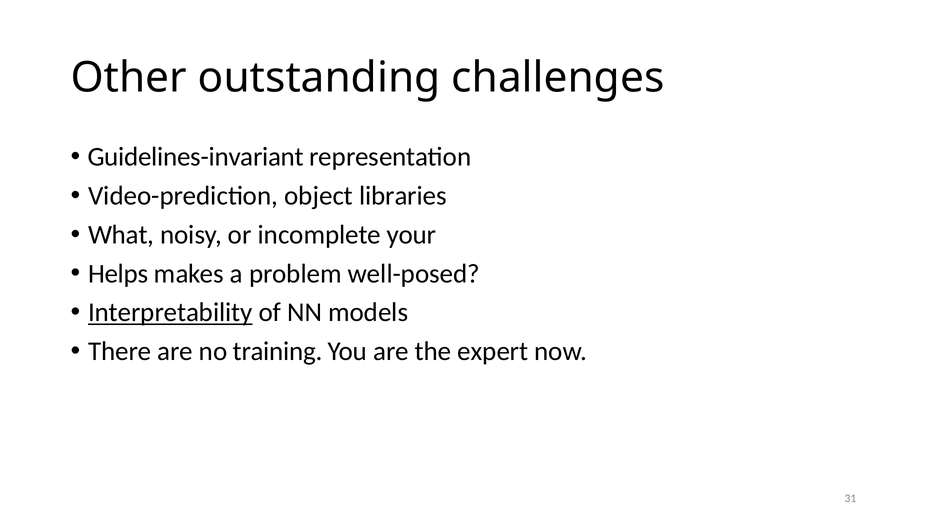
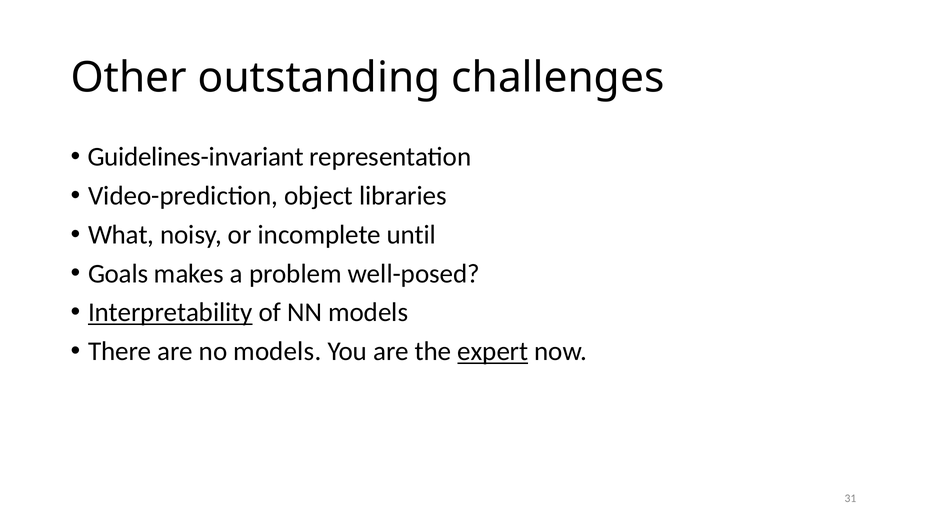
your: your -> until
Helps: Helps -> Goals
no training: training -> models
expert underline: none -> present
